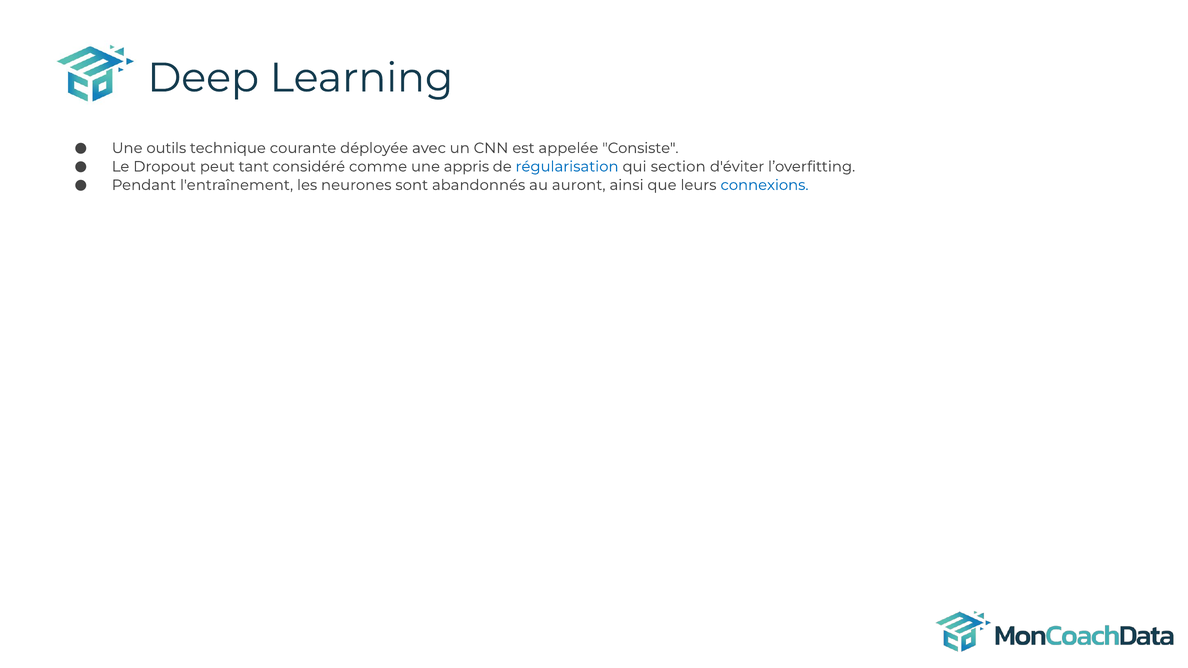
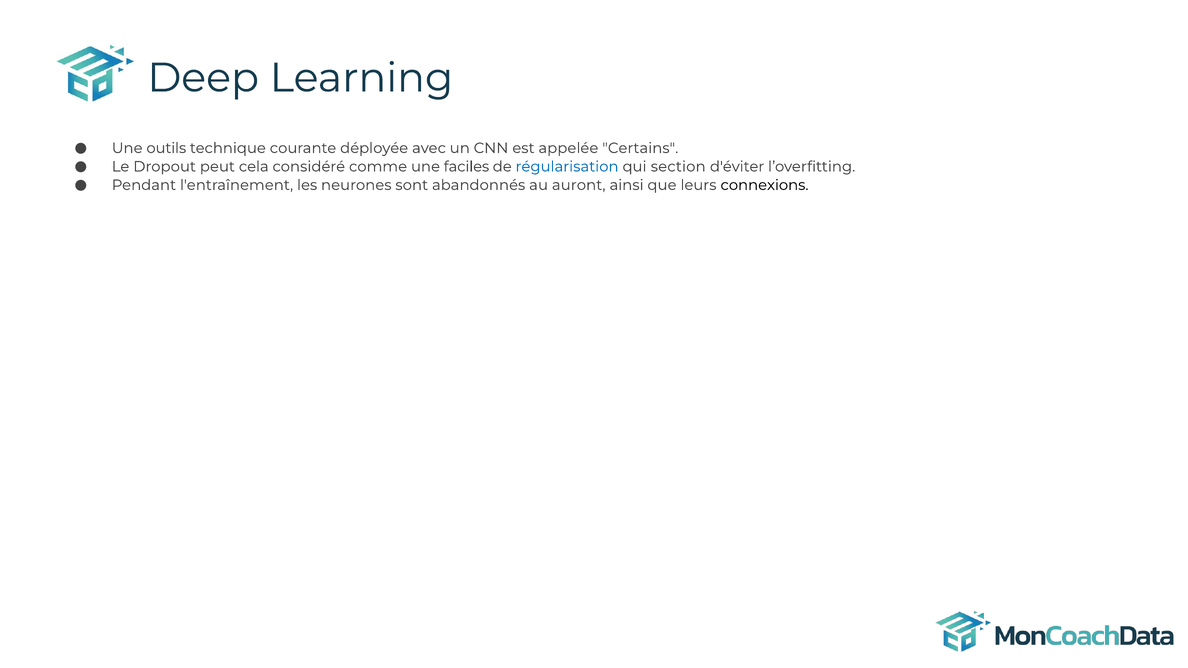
Consiste: Consiste -> Certains
tant: tant -> cela
appris: appris -> faciles
connexions colour: blue -> black
